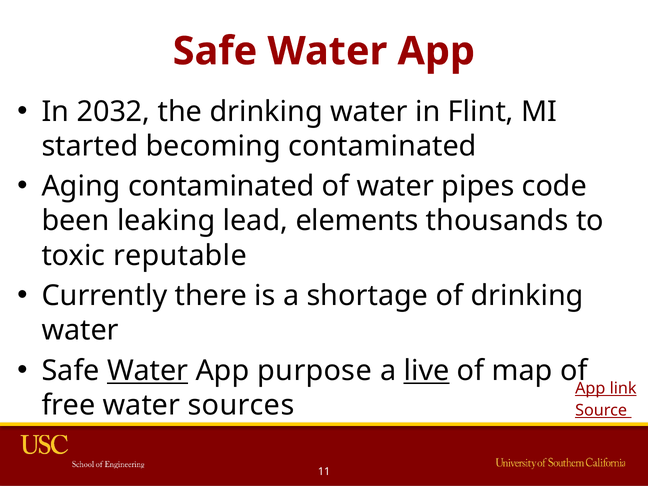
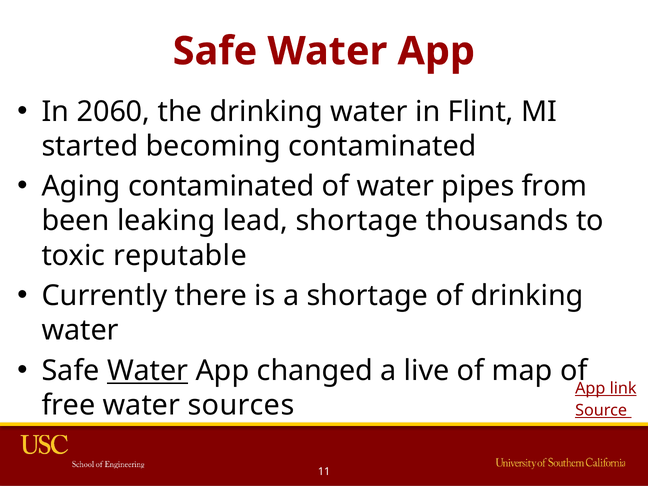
2032: 2032 -> 2060
code: code -> from
lead elements: elements -> shortage
purpose: purpose -> changed
live underline: present -> none
